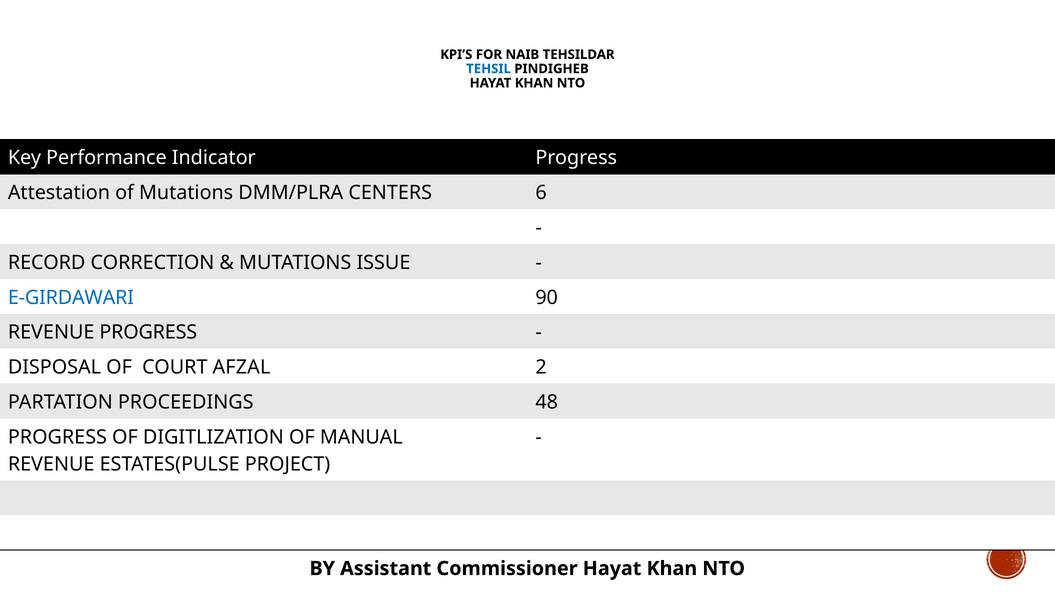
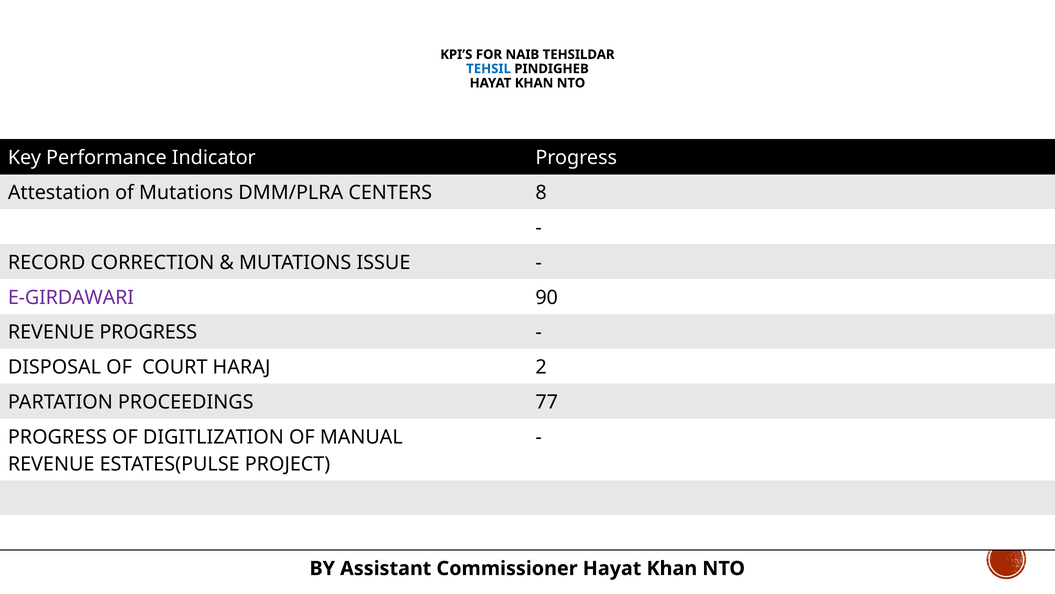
6: 6 -> 8
E-GIRDAWARI colour: blue -> purple
AFZAL: AFZAL -> HARAJ
48: 48 -> 77
